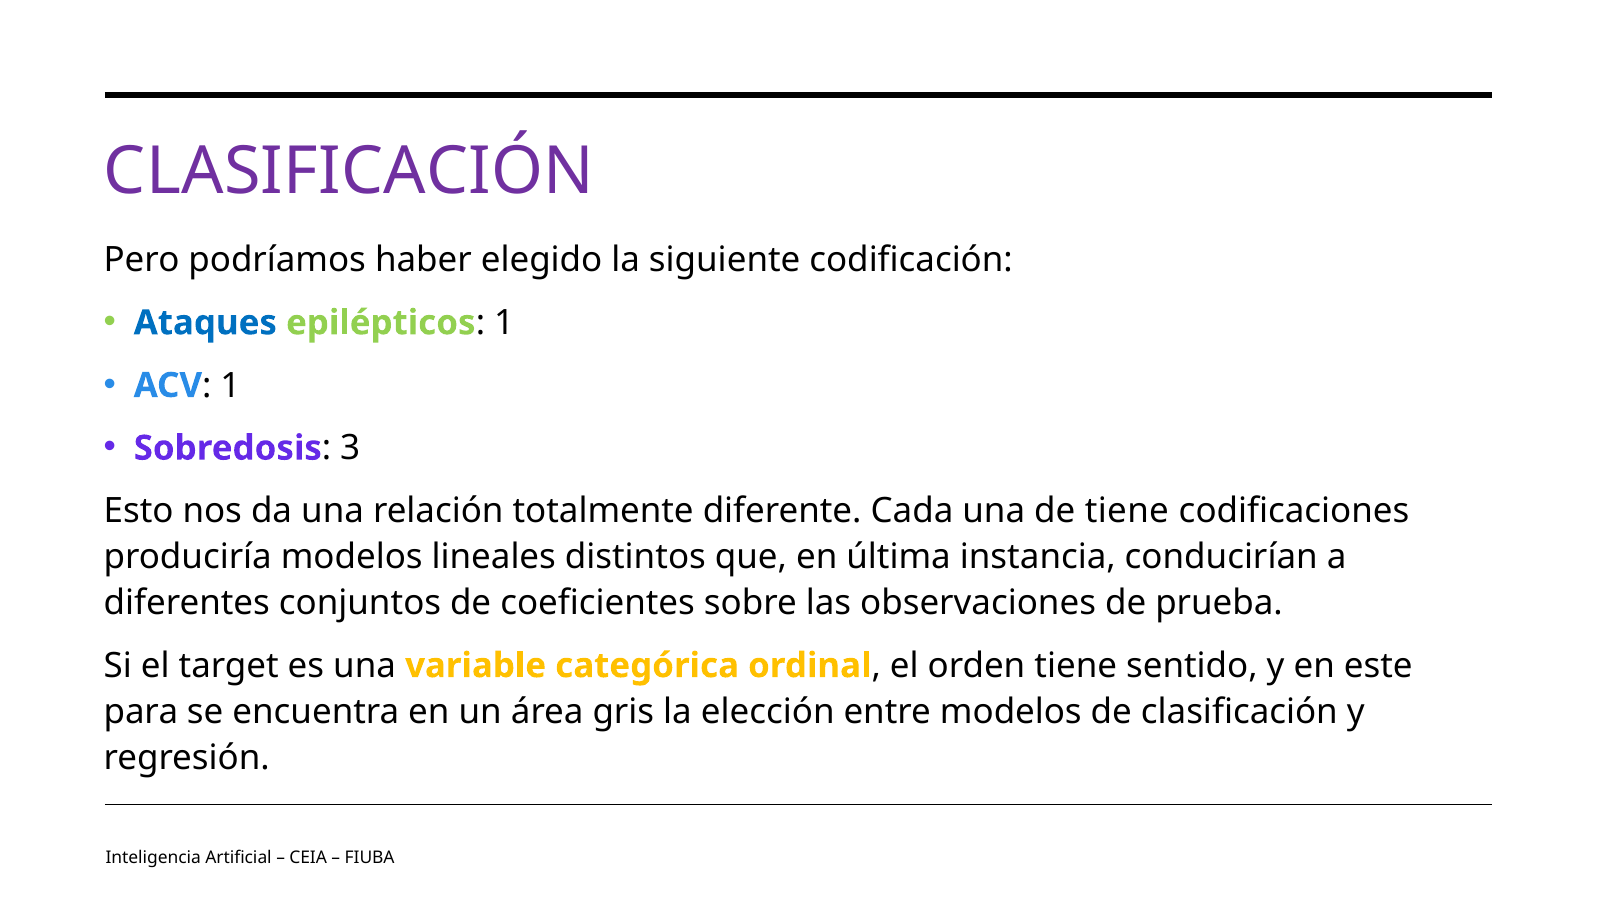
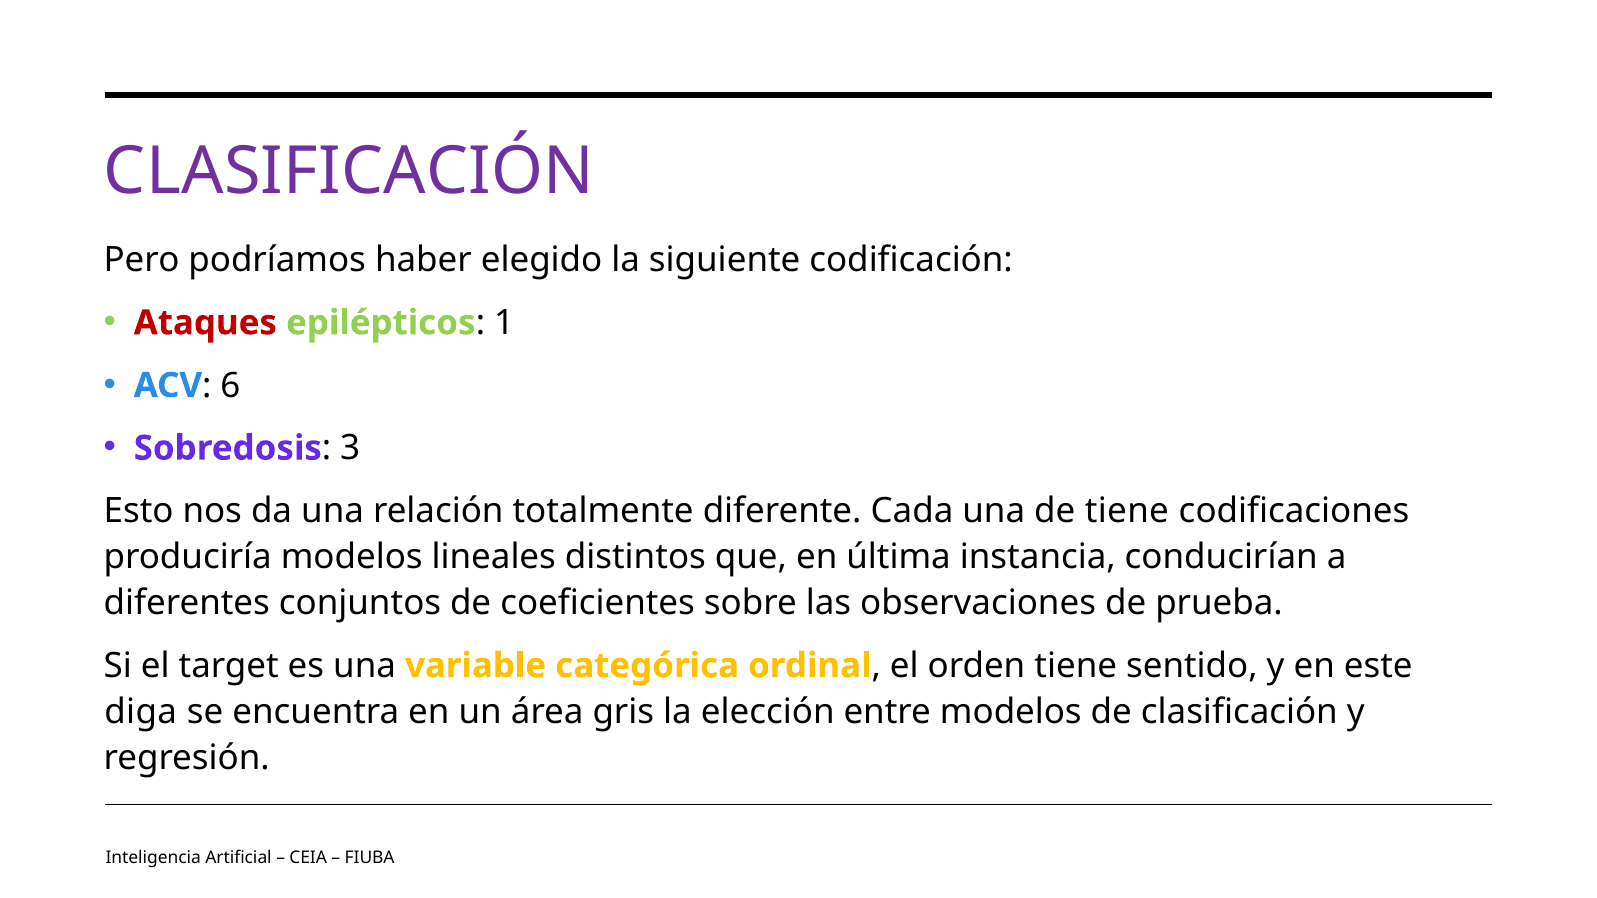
Ataques colour: blue -> red
1 at (230, 386): 1 -> 6
para: para -> diga
